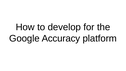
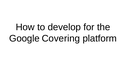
Accuracy: Accuracy -> Covering
